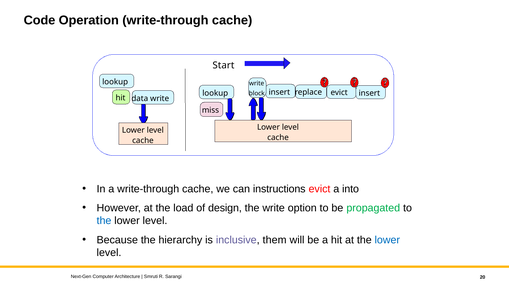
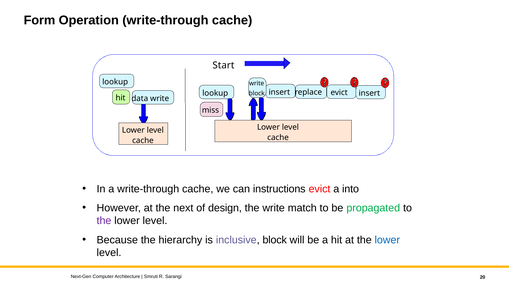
Code: Code -> Form
load: load -> next
option: option -> match
the at (104, 221) colour: blue -> purple
inclusive them: them -> block
